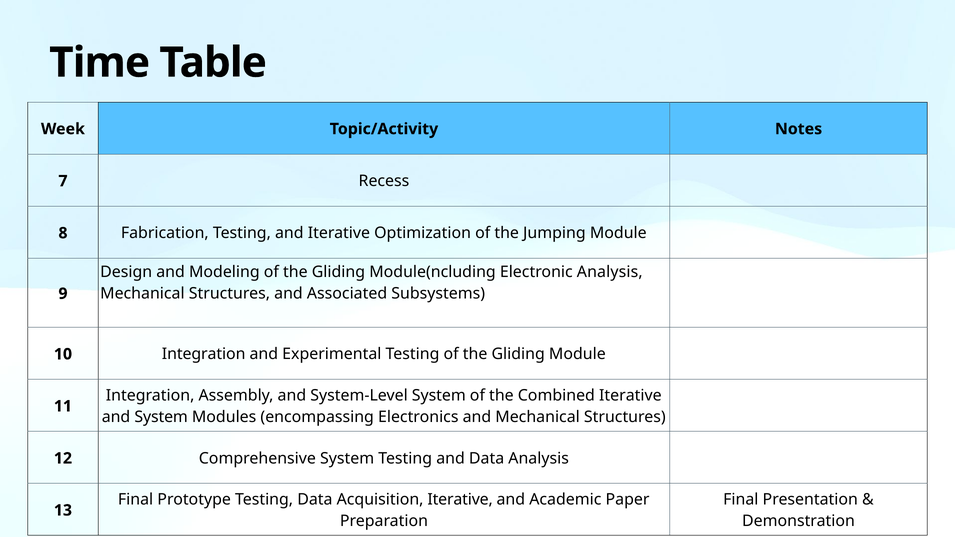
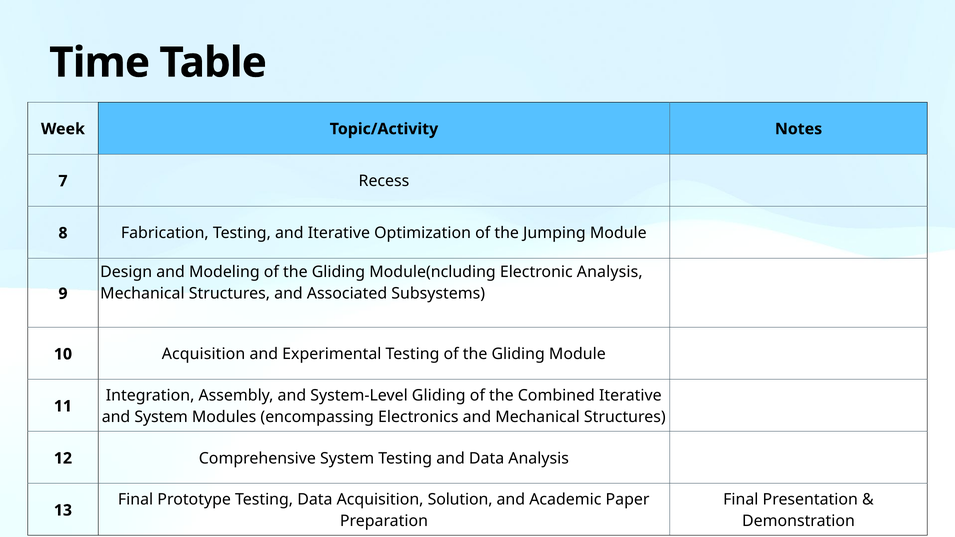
10 Integration: Integration -> Acquisition
System-Level System: System -> Gliding
Acquisition Iterative: Iterative -> Solution
